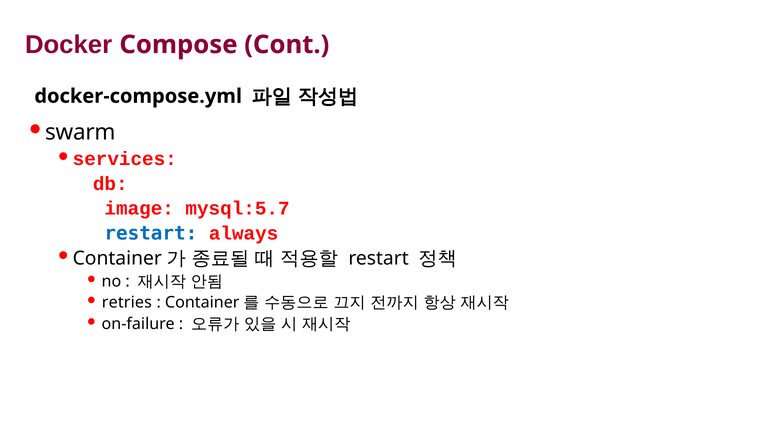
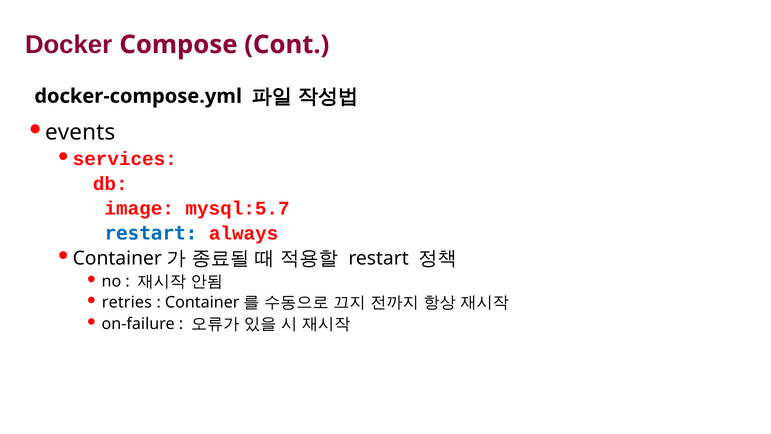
swarm: swarm -> events
